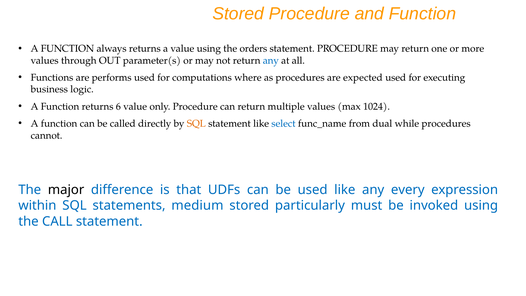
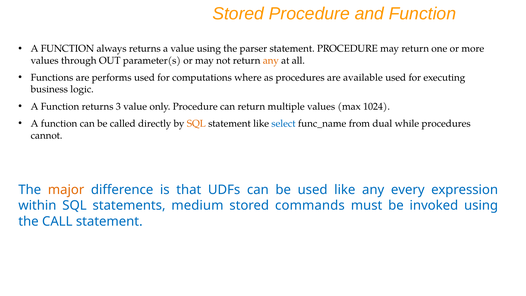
orders: orders -> parser
any at (271, 60) colour: blue -> orange
expected: expected -> available
6: 6 -> 3
major colour: black -> orange
particularly: particularly -> commands
